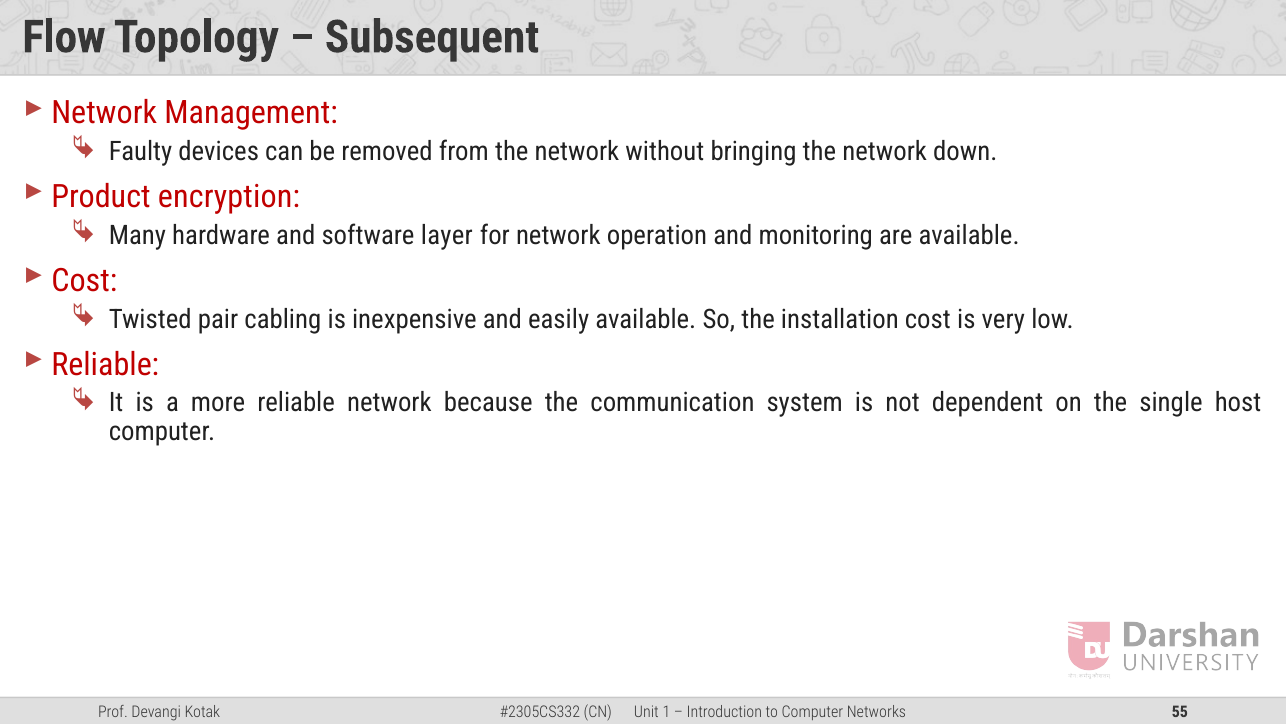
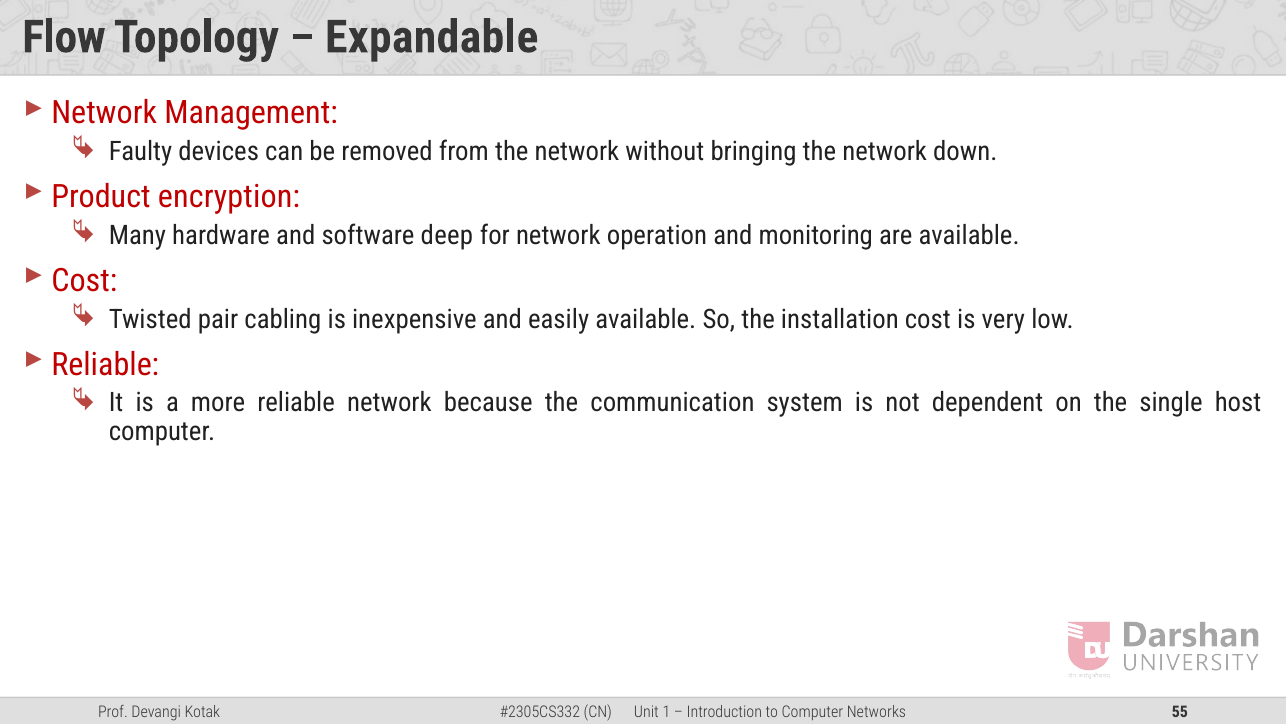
Subsequent: Subsequent -> Expandable
layer: layer -> deep
